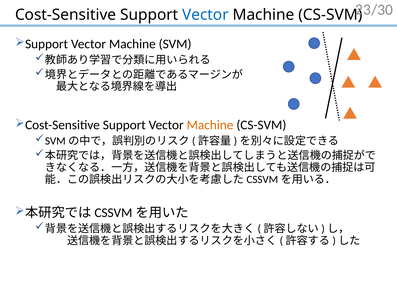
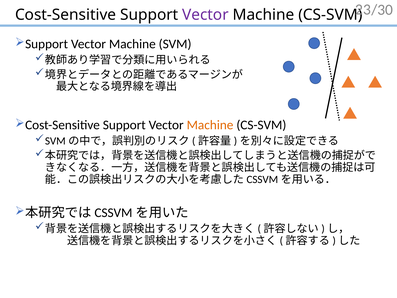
Vector at (205, 15) colour: blue -> purple
